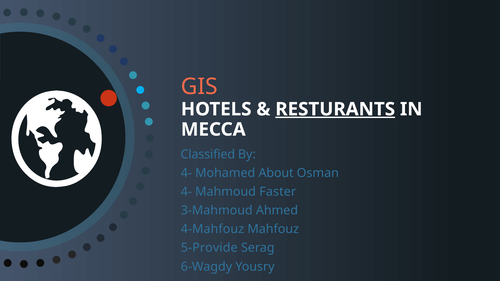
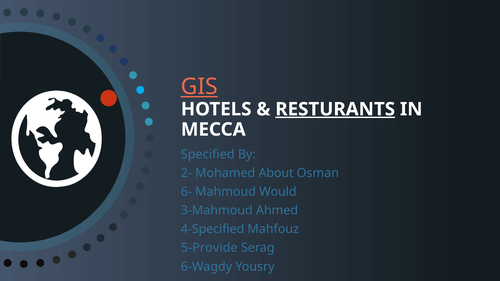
GIS underline: none -> present
Classified: Classified -> Specified
4- at (186, 173): 4- -> 2-
4- at (186, 192): 4- -> 6-
Faster: Faster -> Would
4-Mahfouz: 4-Mahfouz -> 4-Specified
